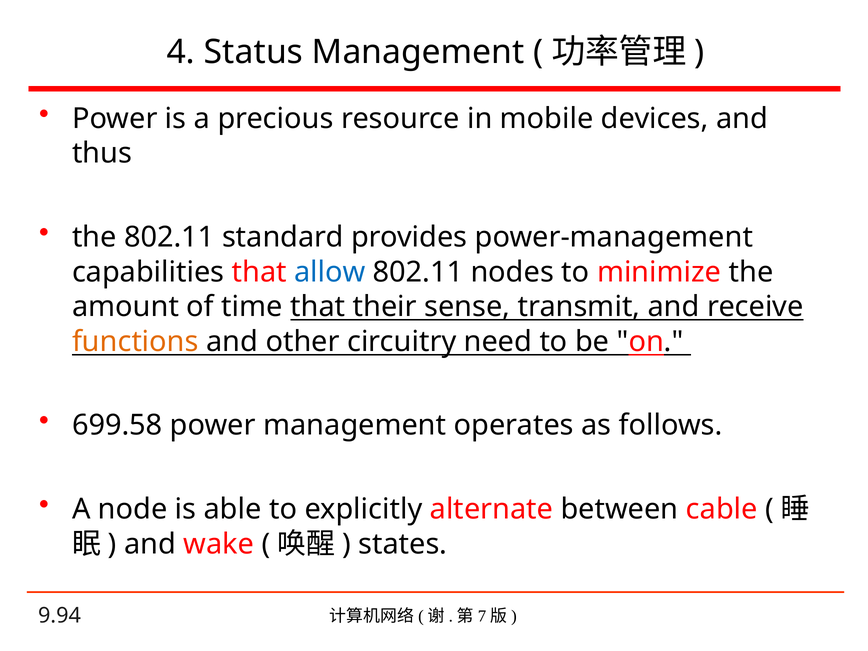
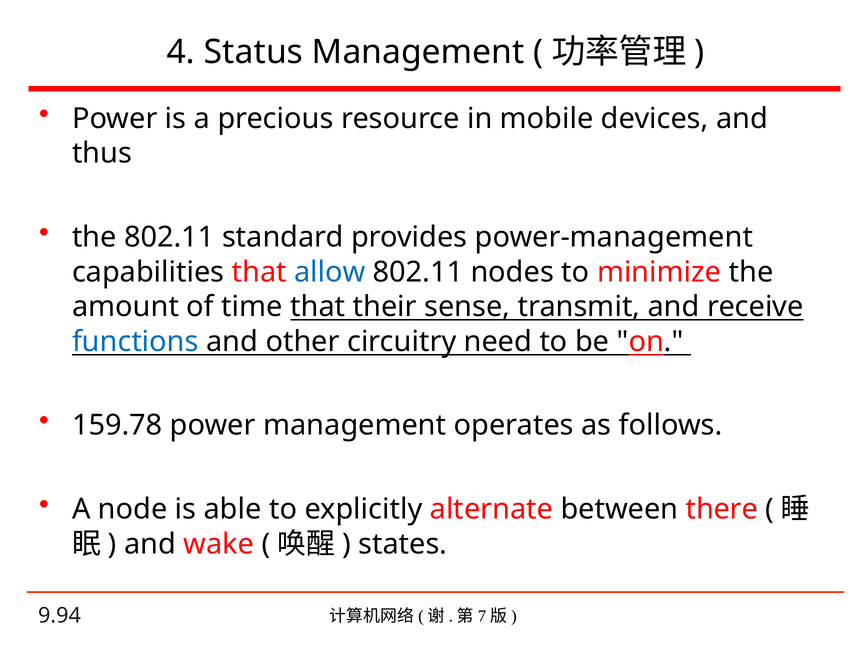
functions colour: orange -> blue
699.58: 699.58 -> 159.78
cable: cable -> there
